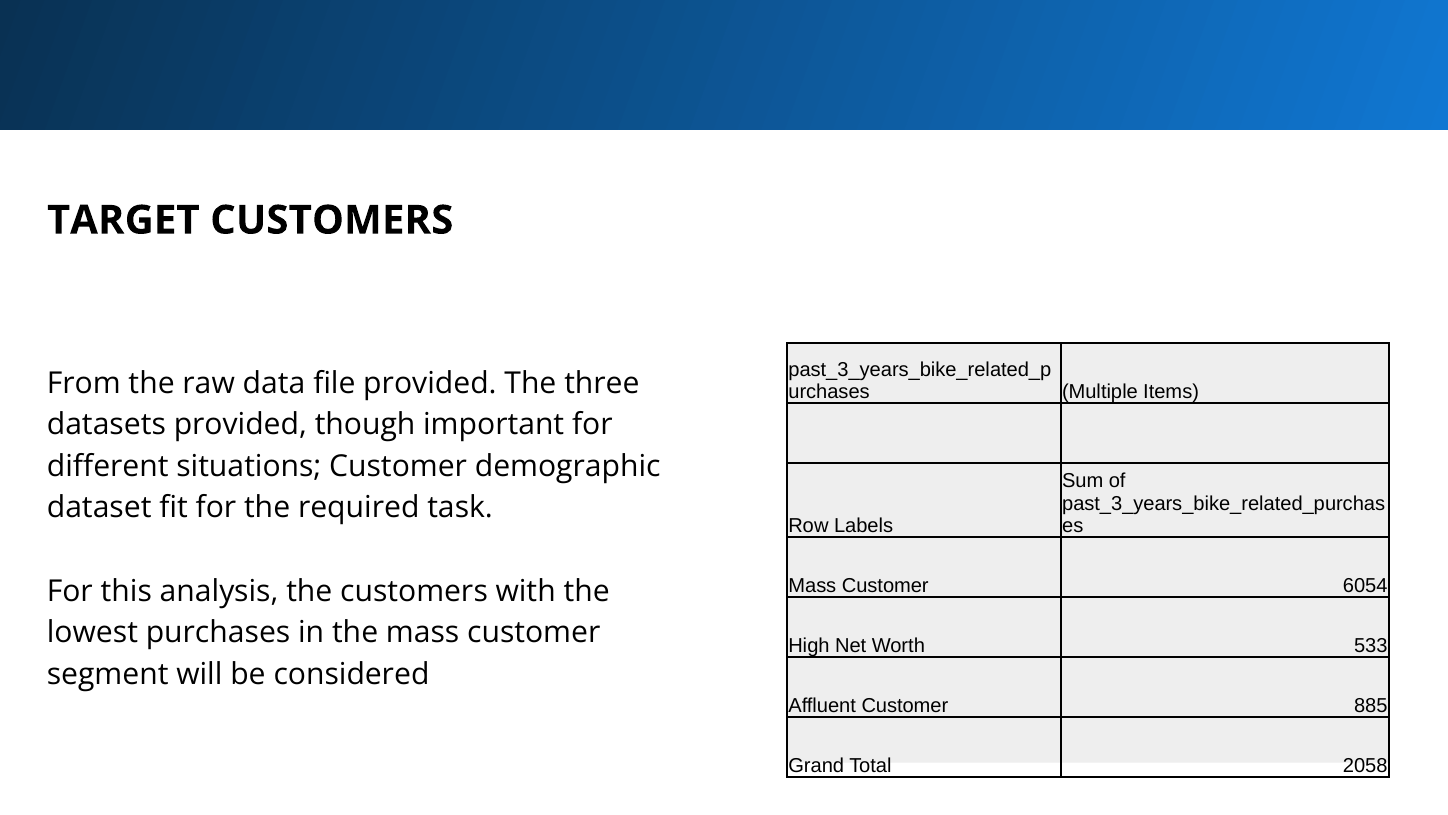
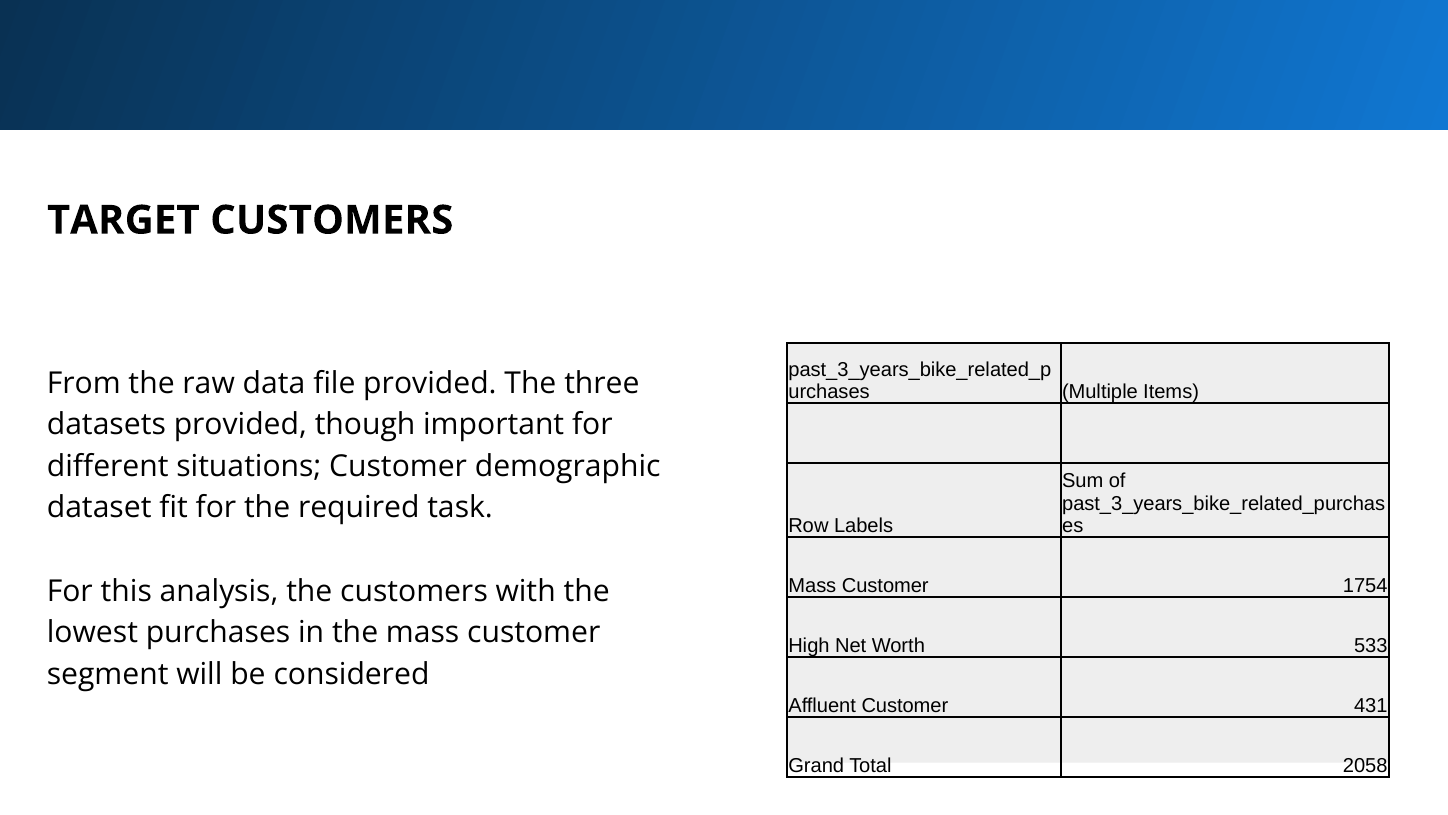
6054: 6054 -> 1754
885: 885 -> 431
